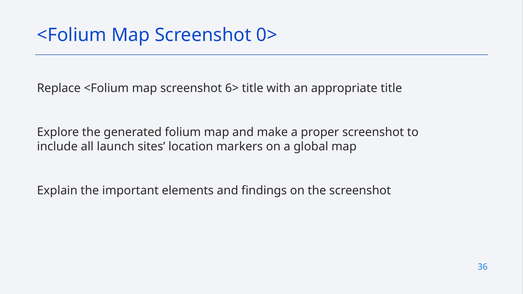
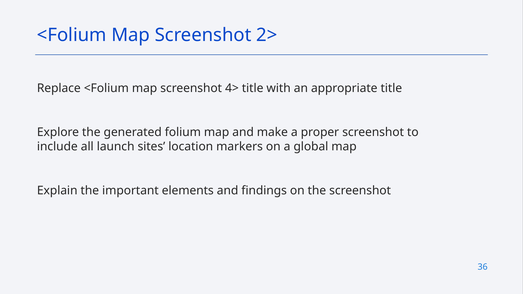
0>: 0> -> 2>
6>: 6> -> 4>
